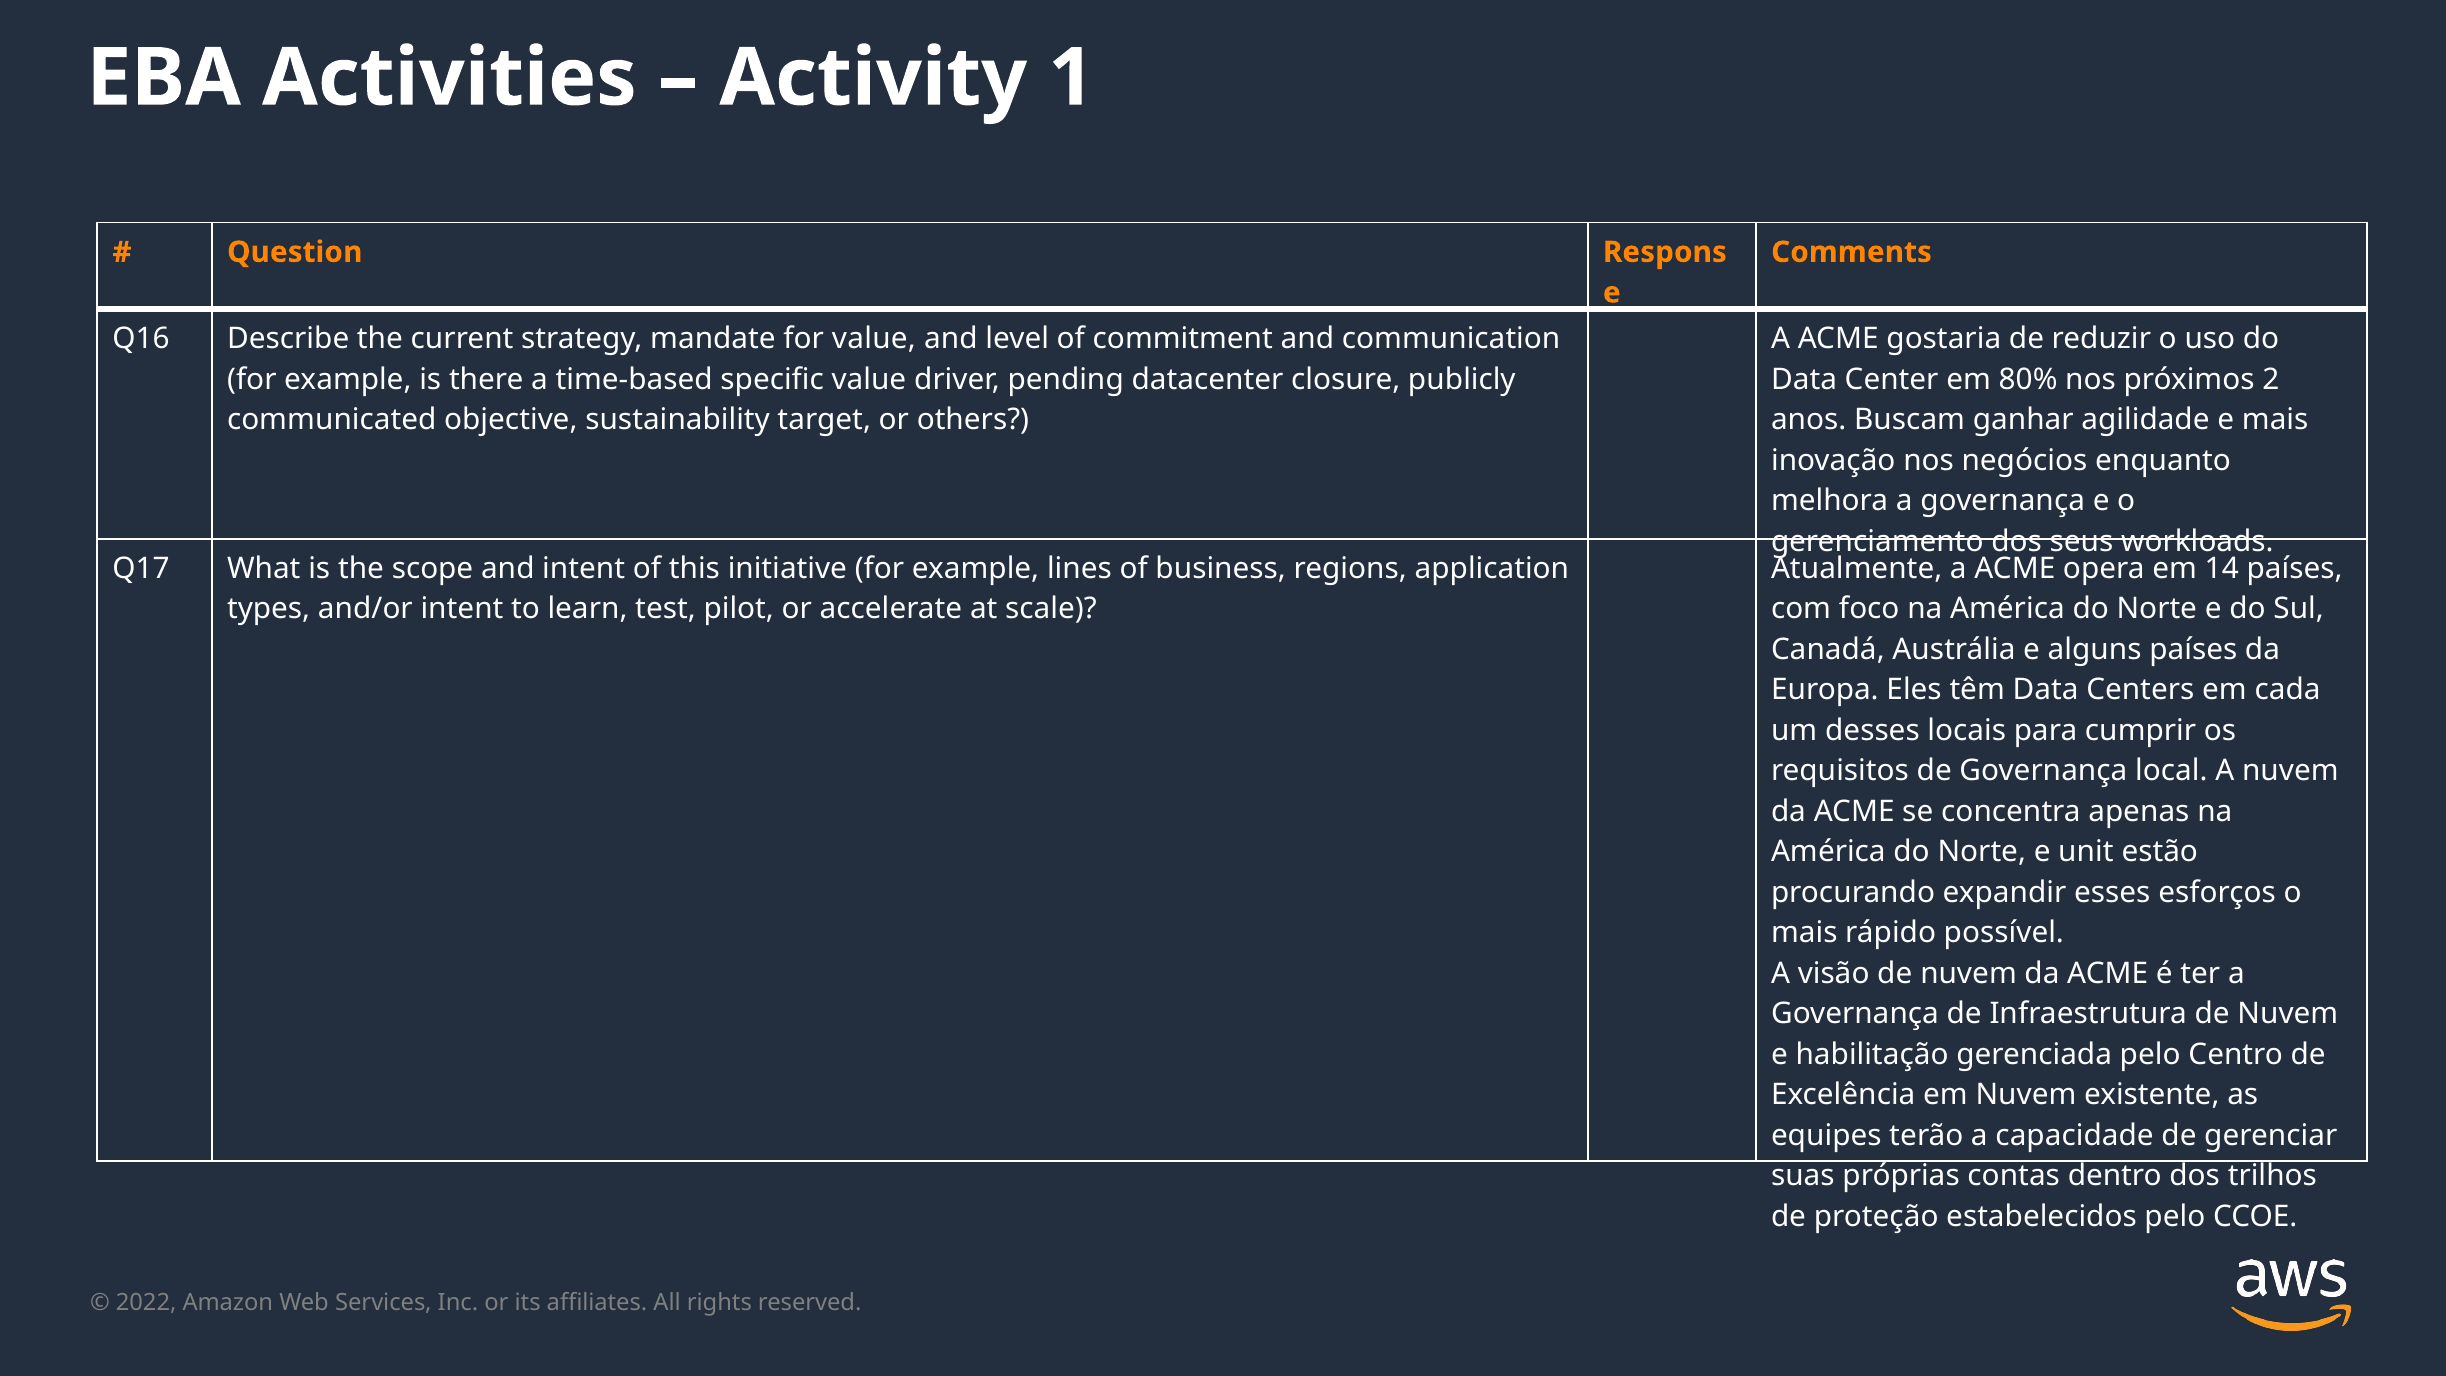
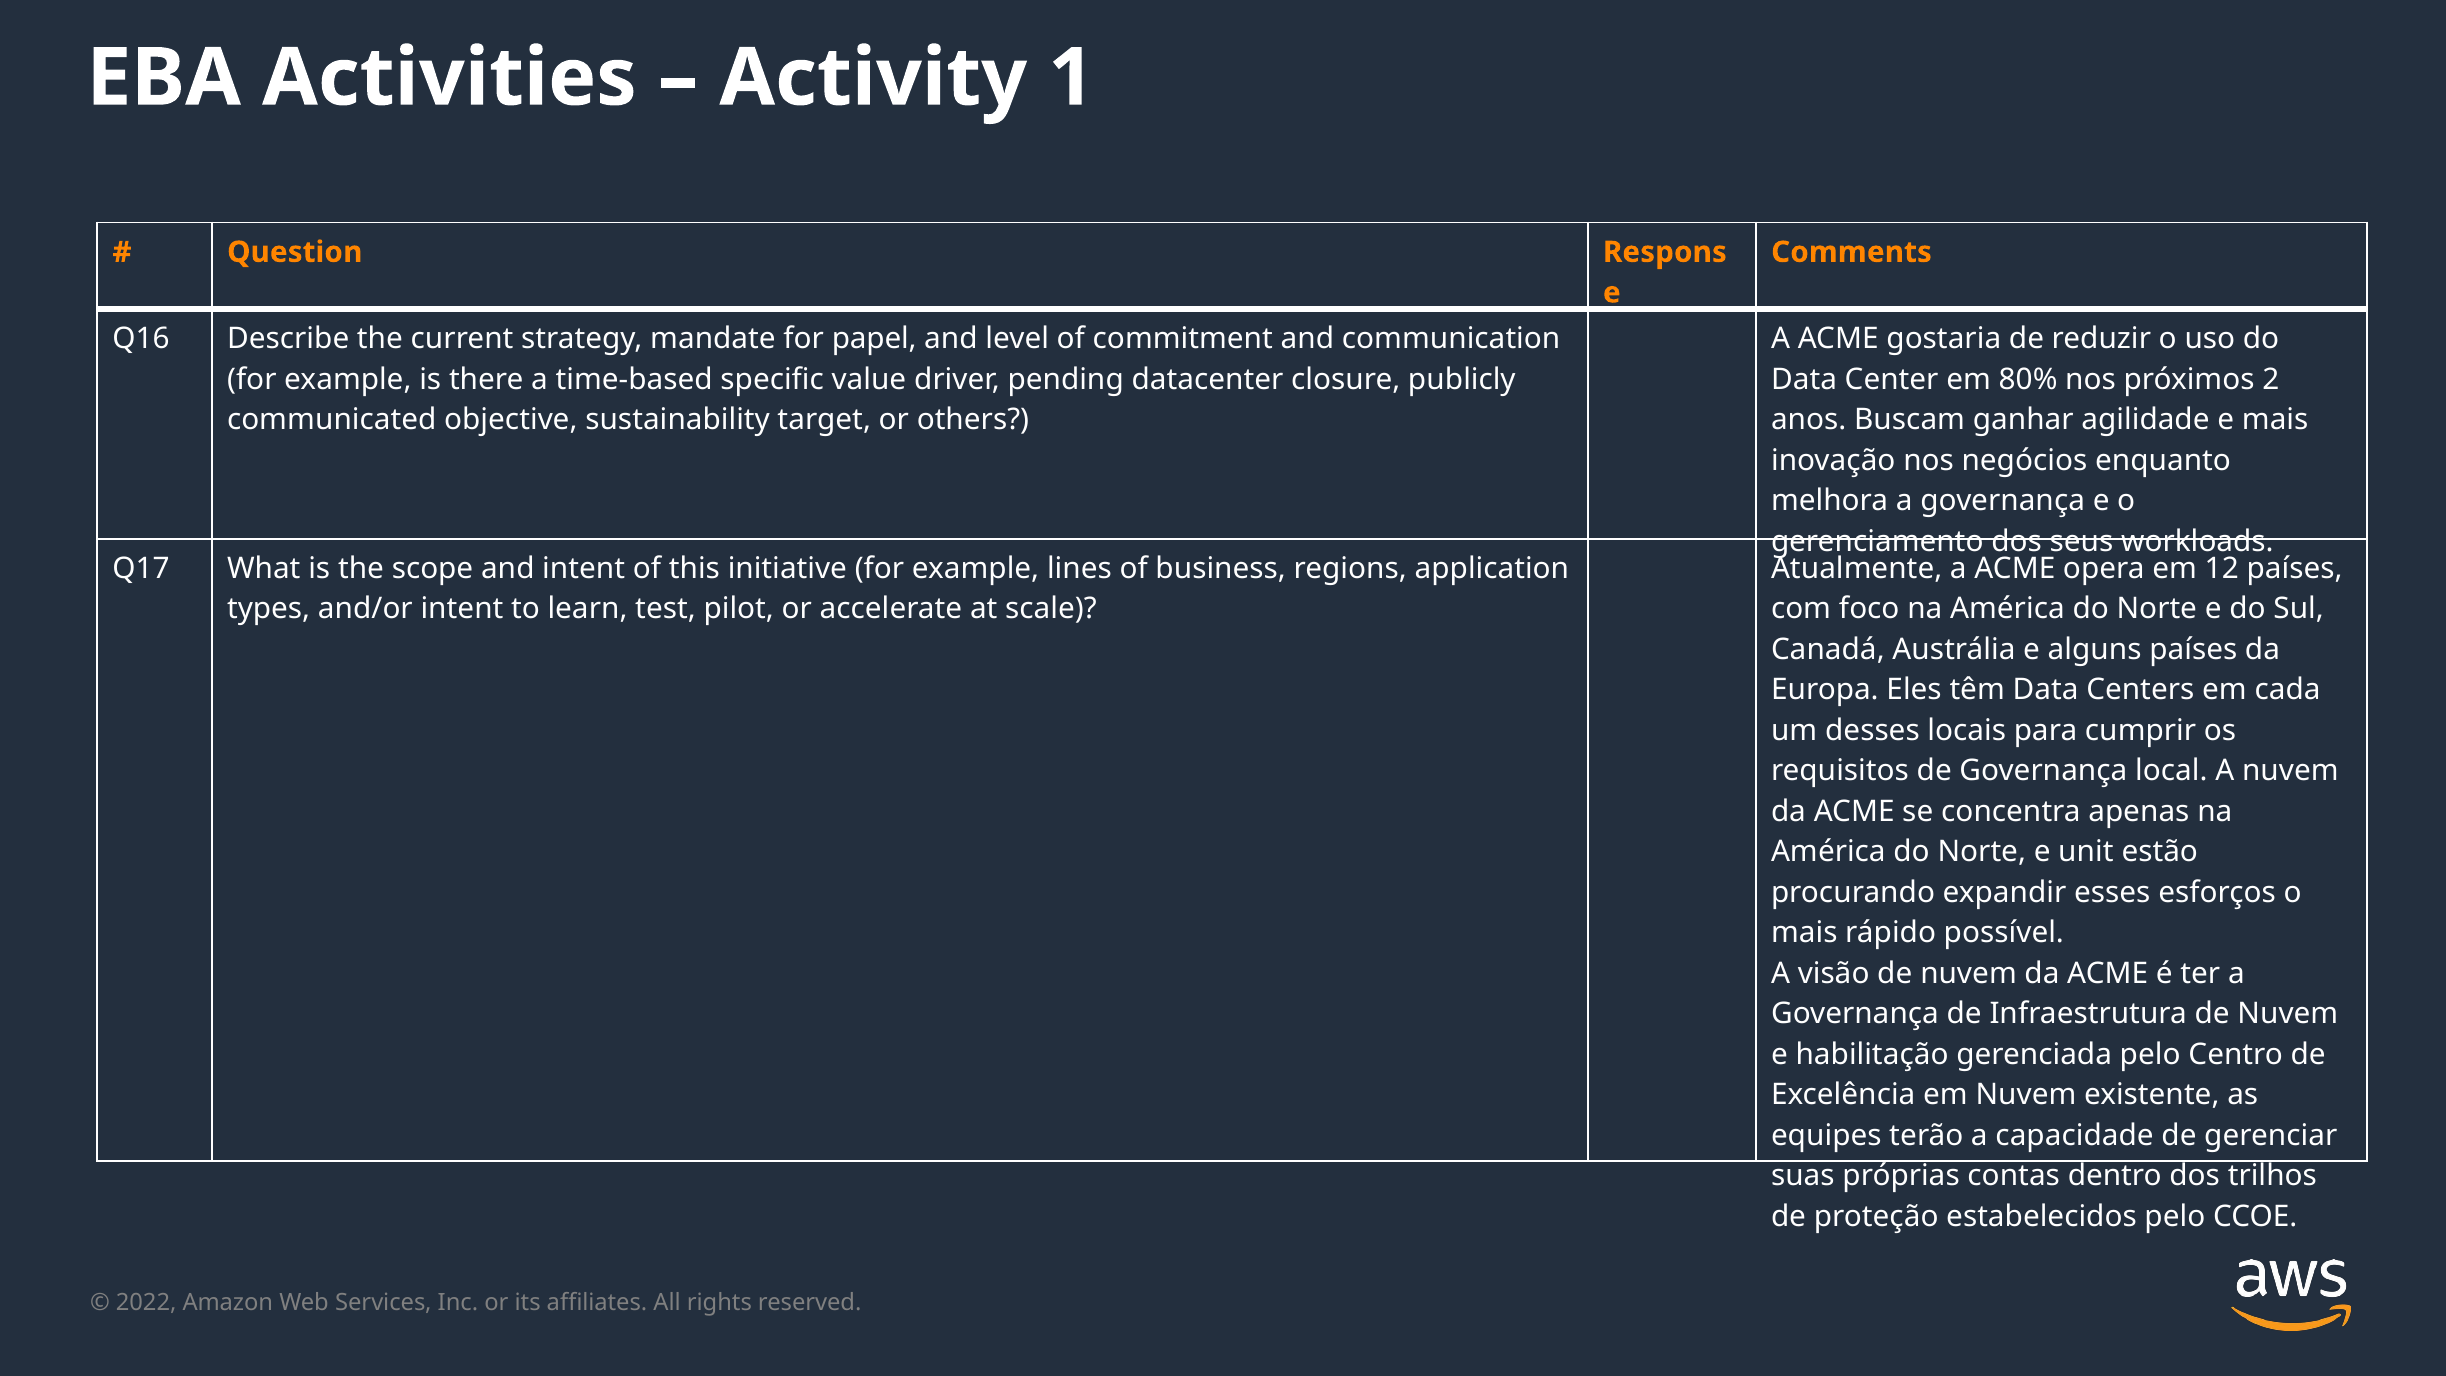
for value: value -> papel
14: 14 -> 12
